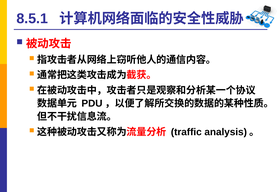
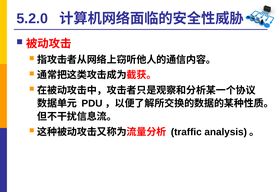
8.5.1: 8.5.1 -> 5.2.0
